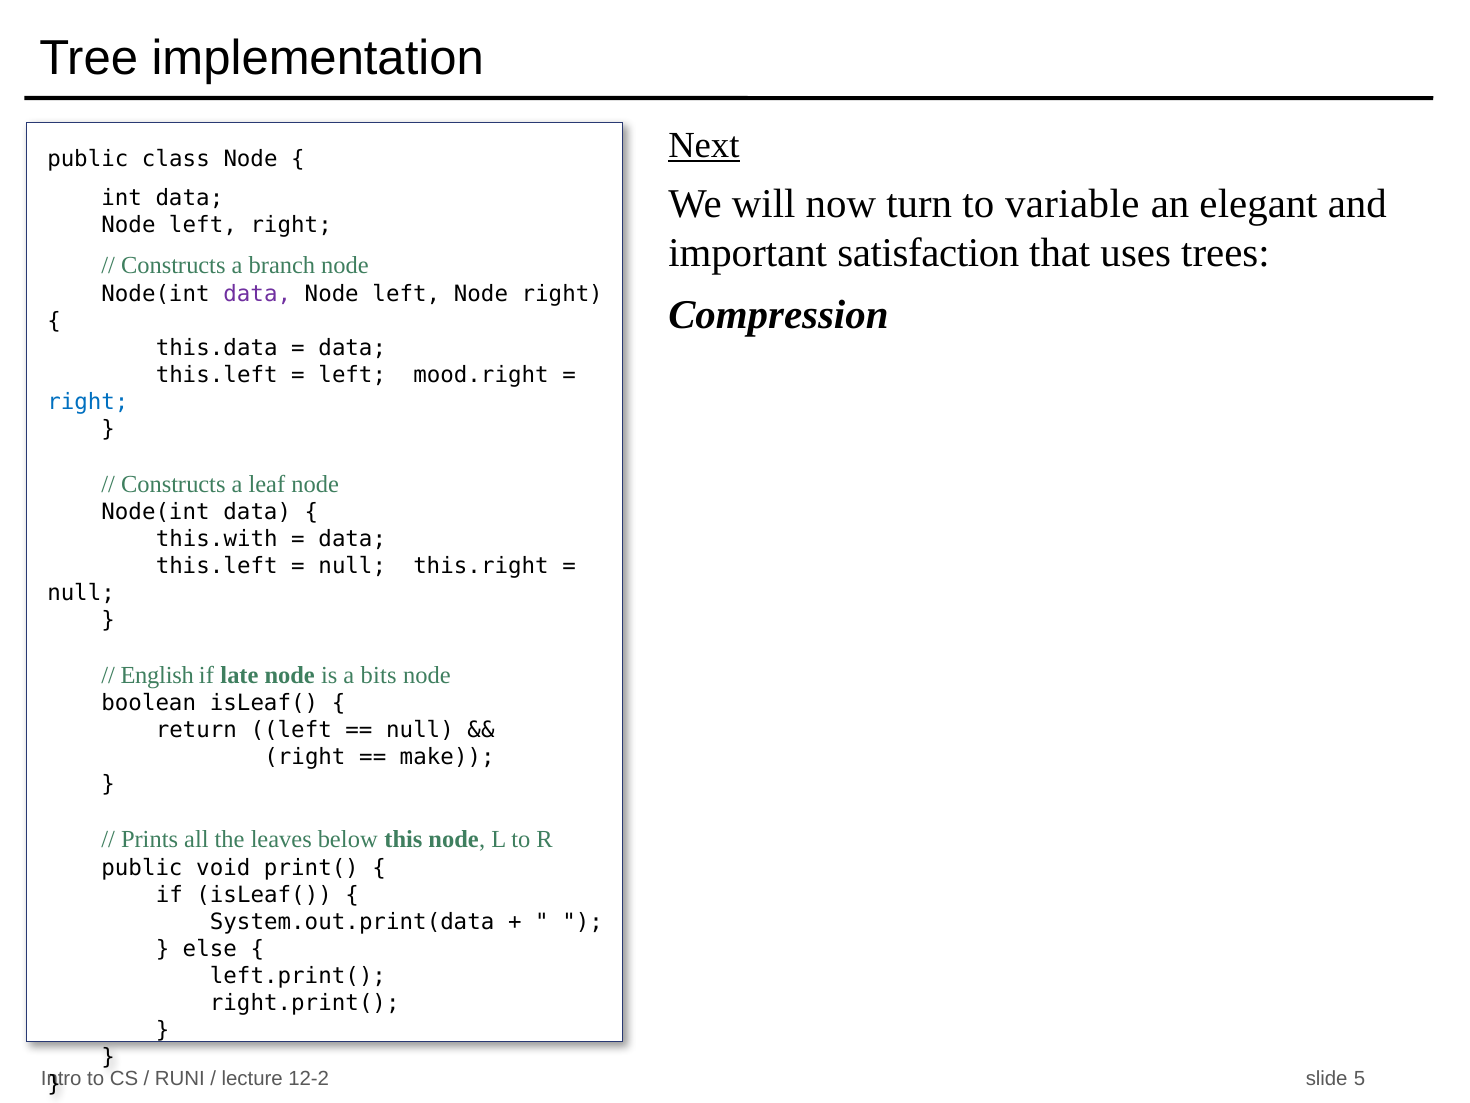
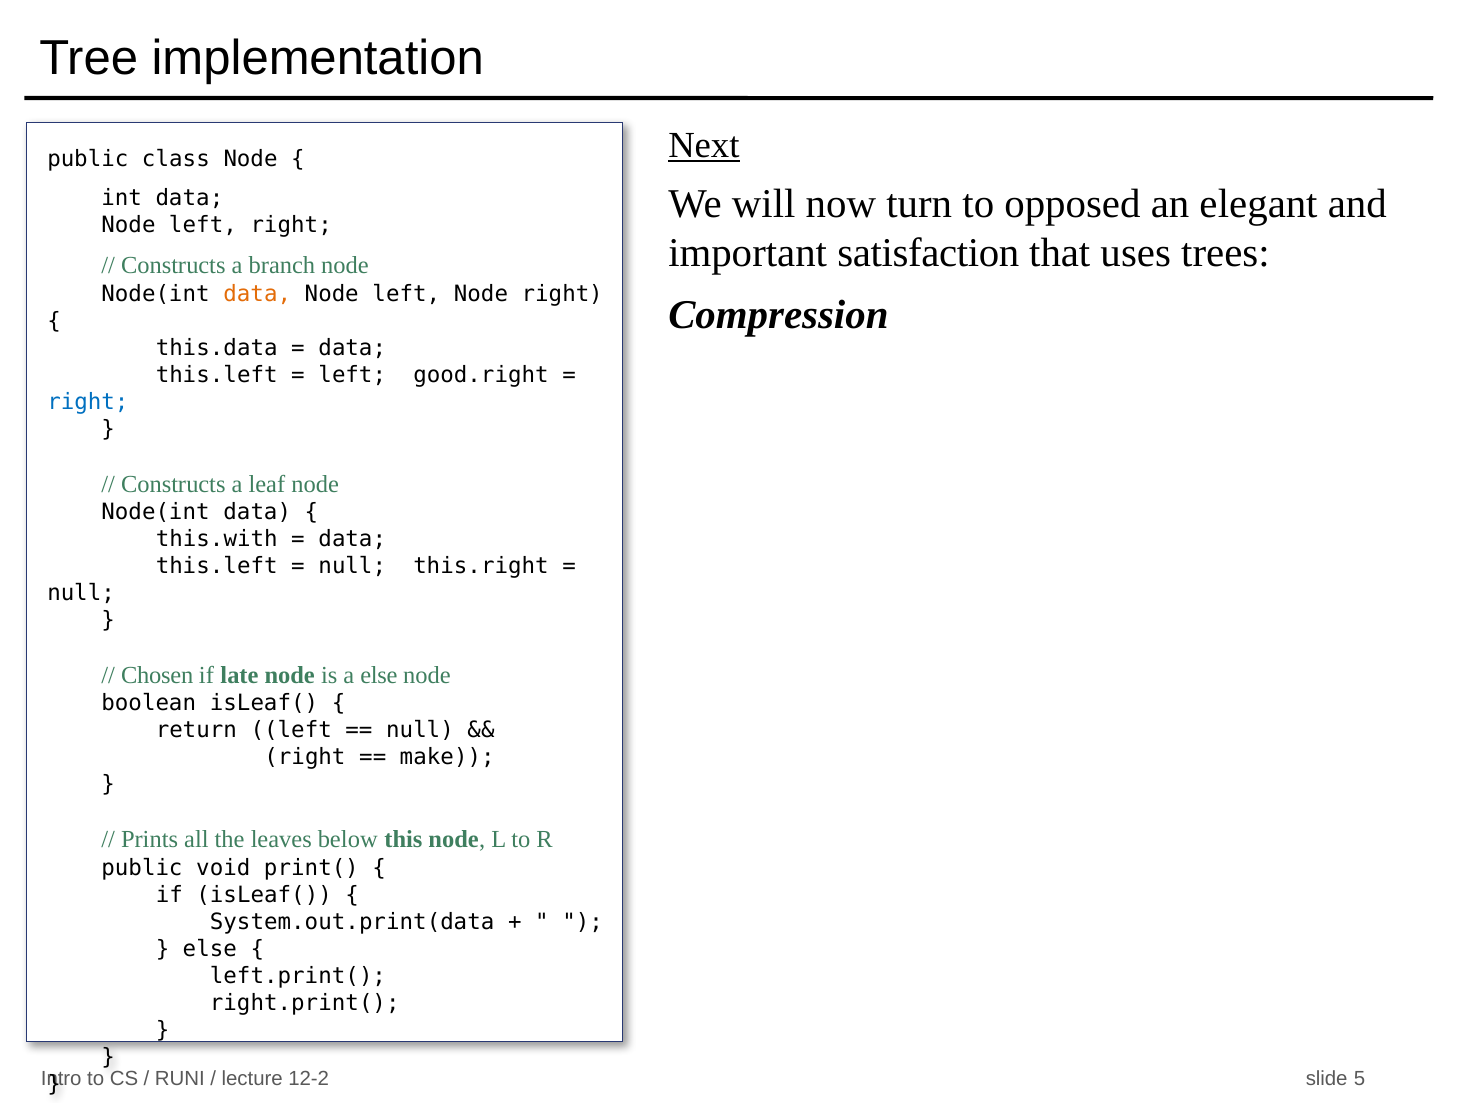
variable: variable -> opposed
data at (257, 294) colour: purple -> orange
mood.right: mood.right -> good.right
English: English -> Chosen
a bits: bits -> else
